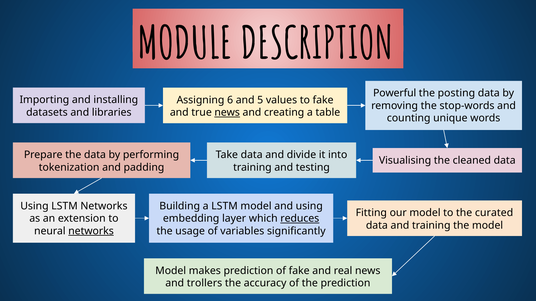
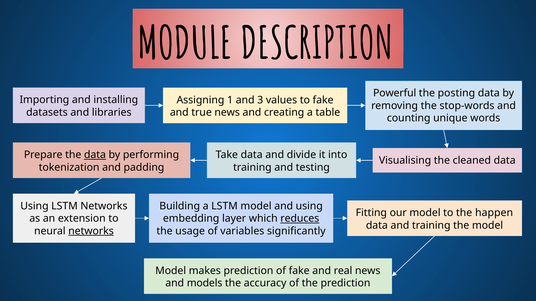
6: 6 -> 1
5: 5 -> 3
news at (227, 113) underline: present -> none
data at (95, 155) underline: none -> present
curated: curated -> happen
trollers: trollers -> models
